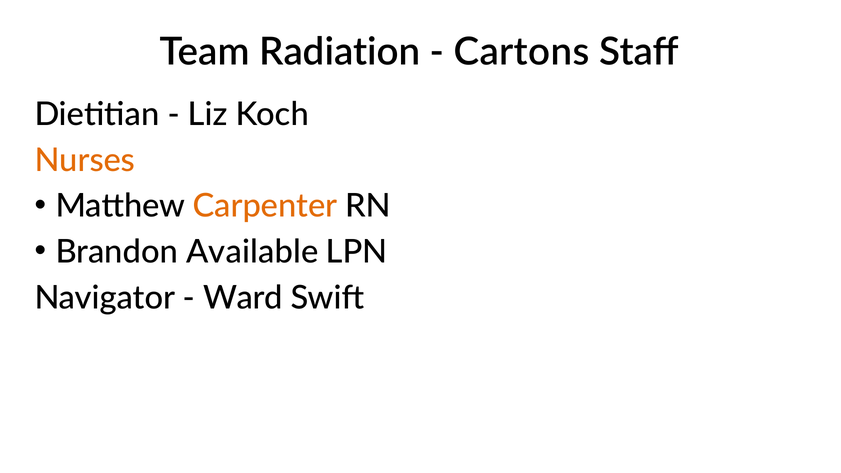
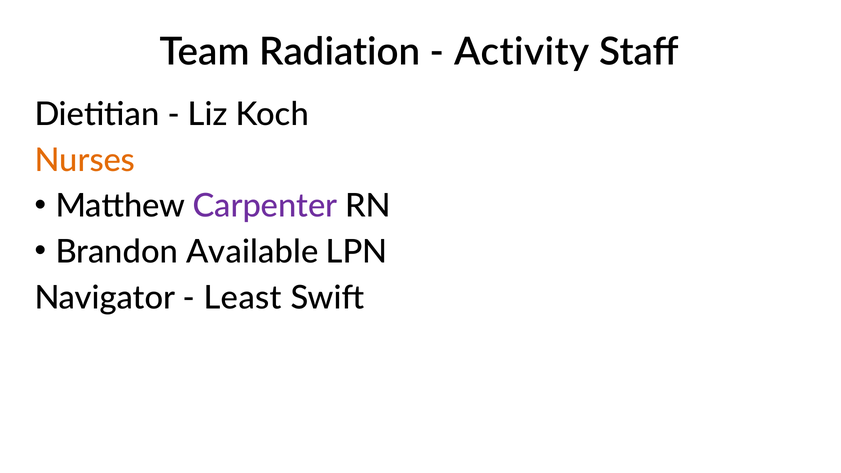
Cartons: Cartons -> Activity
Carpenter colour: orange -> purple
Ward: Ward -> Least
